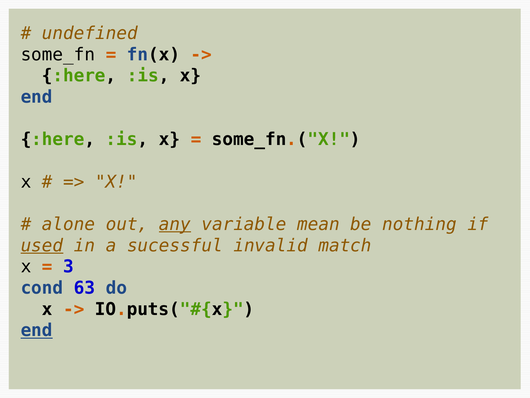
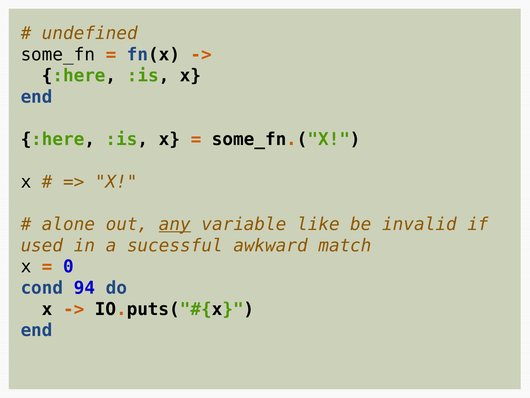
mean: mean -> like
nothing: nothing -> invalid
used underline: present -> none
invalid: invalid -> awkward
3: 3 -> 0
63: 63 -> 94
end at (37, 330) underline: present -> none
